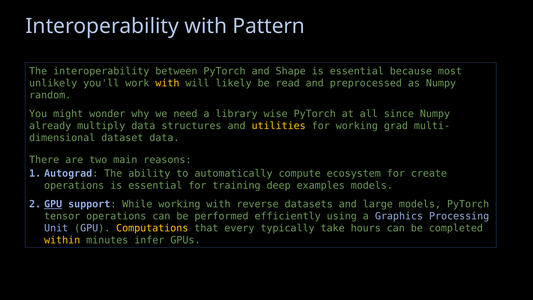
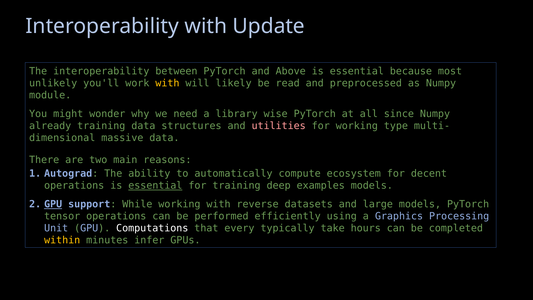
Pattern: Pattern -> Update
Shape: Shape -> Above
random: random -> module
already multiply: multiply -> training
utilities colour: yellow -> pink
grad: grad -> type
dataset: dataset -> massive
create: create -> decent
essential at (155, 186) underline: none -> present
Computations colour: yellow -> white
